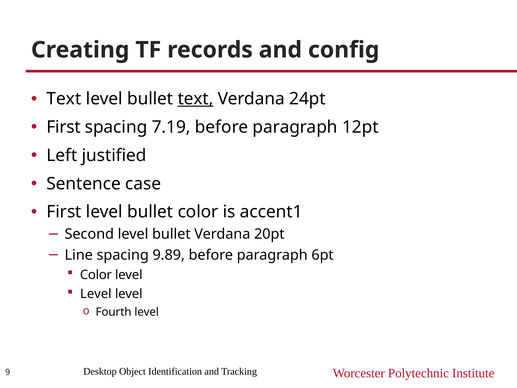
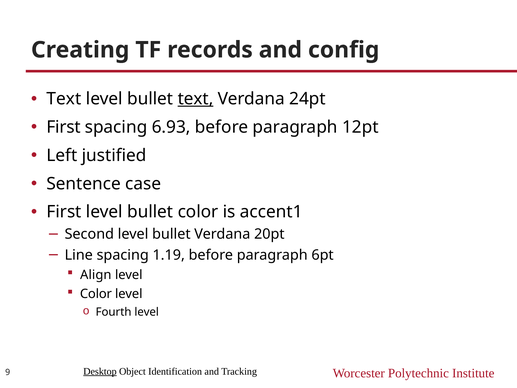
7.19: 7.19 -> 6.93
9.89: 9.89 -> 1.19
Color at (96, 275): Color -> Align
Level at (96, 294): Level -> Color
Desktop underline: none -> present
